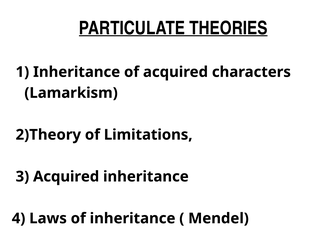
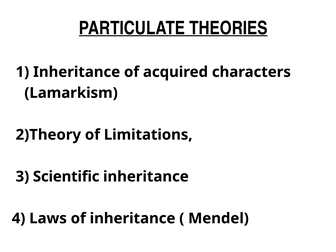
3 Acquired: Acquired -> Scientific
